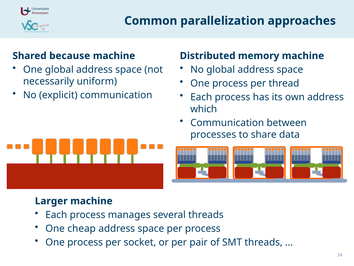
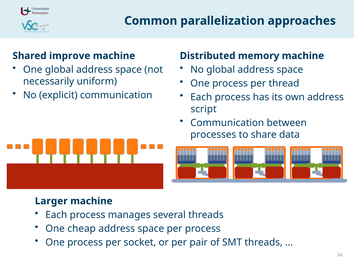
because: because -> improve
which: which -> script
